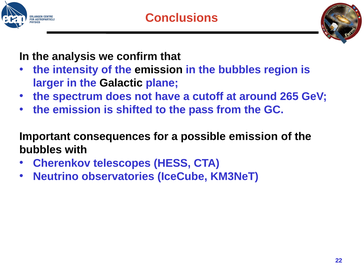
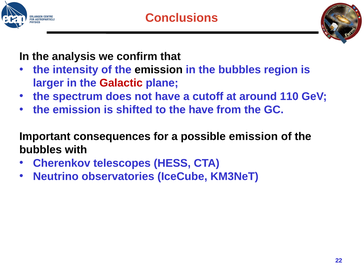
Galactic colour: black -> red
265: 265 -> 110
the pass: pass -> have
